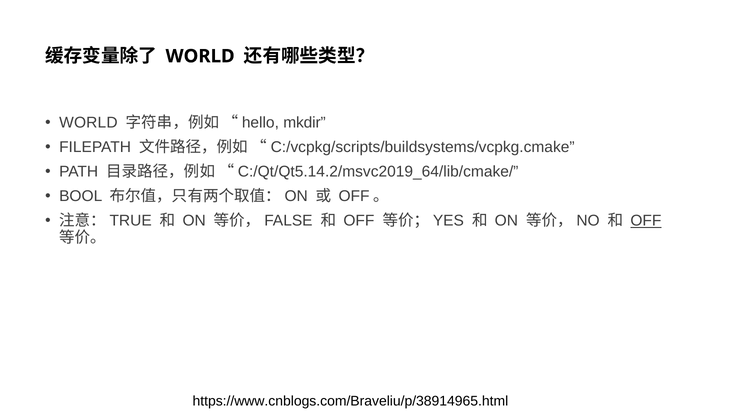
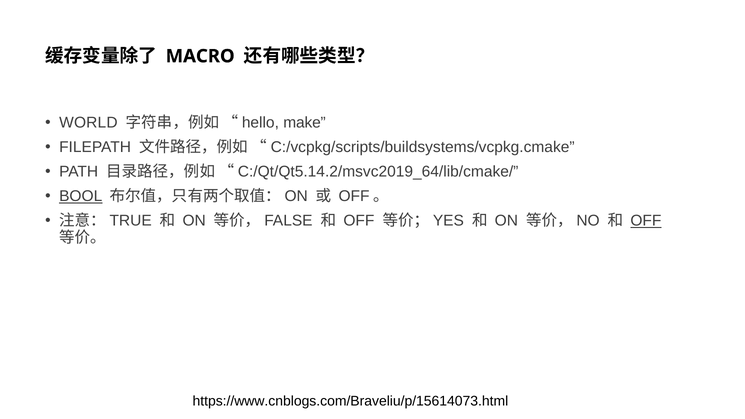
WORLD at (200, 56): WORLD -> MACRO
mkdir: mkdir -> make
BOOL underline: none -> present
https://www.cnblogs.com/Braveliu/p/38914965.html: https://www.cnblogs.com/Braveliu/p/38914965.html -> https://www.cnblogs.com/Braveliu/p/15614073.html
